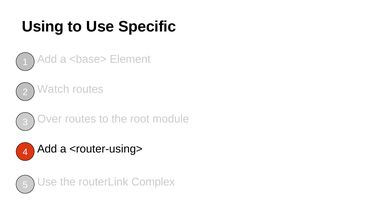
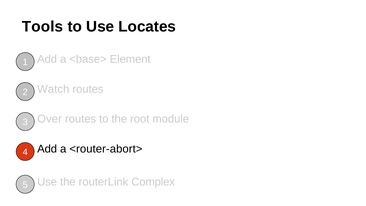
Using: Using -> Tools
Specific: Specific -> Locates
<router-using>: <router-using> -> <router-abort>
